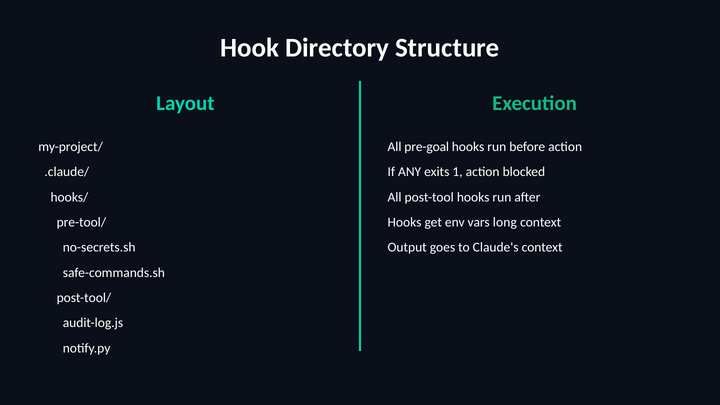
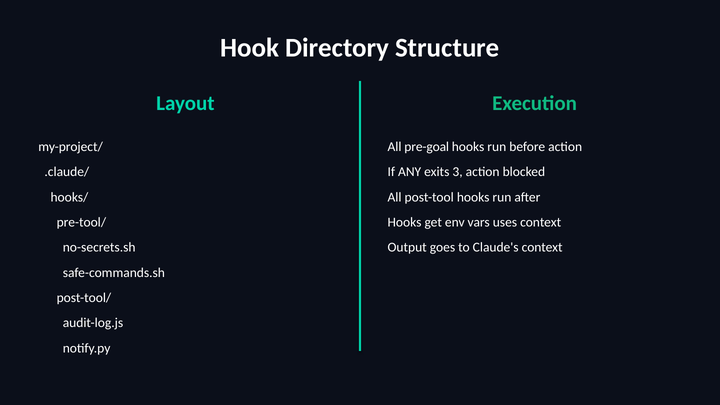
1: 1 -> 3
long: long -> uses
